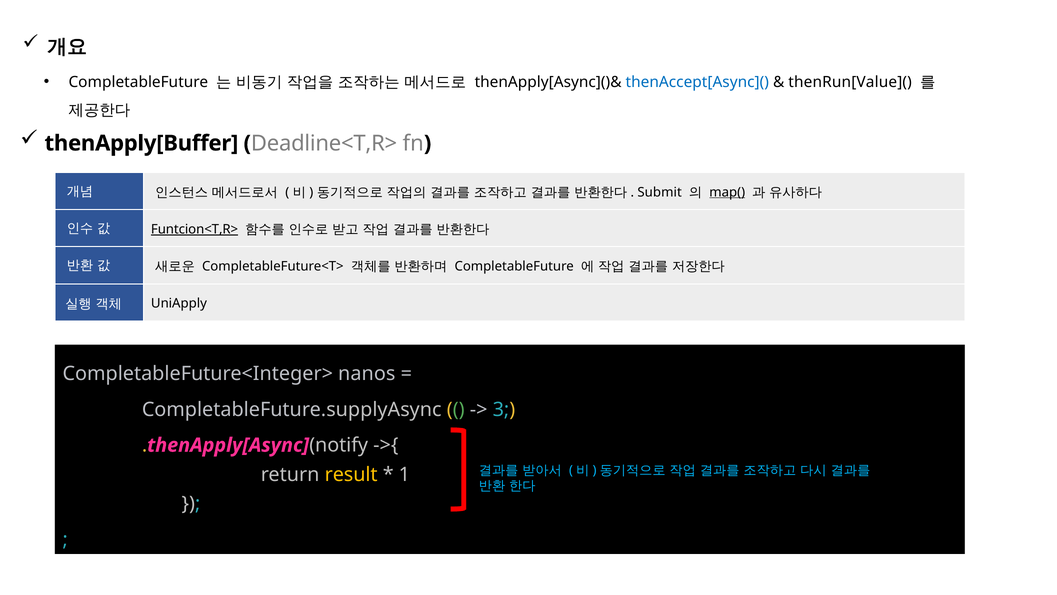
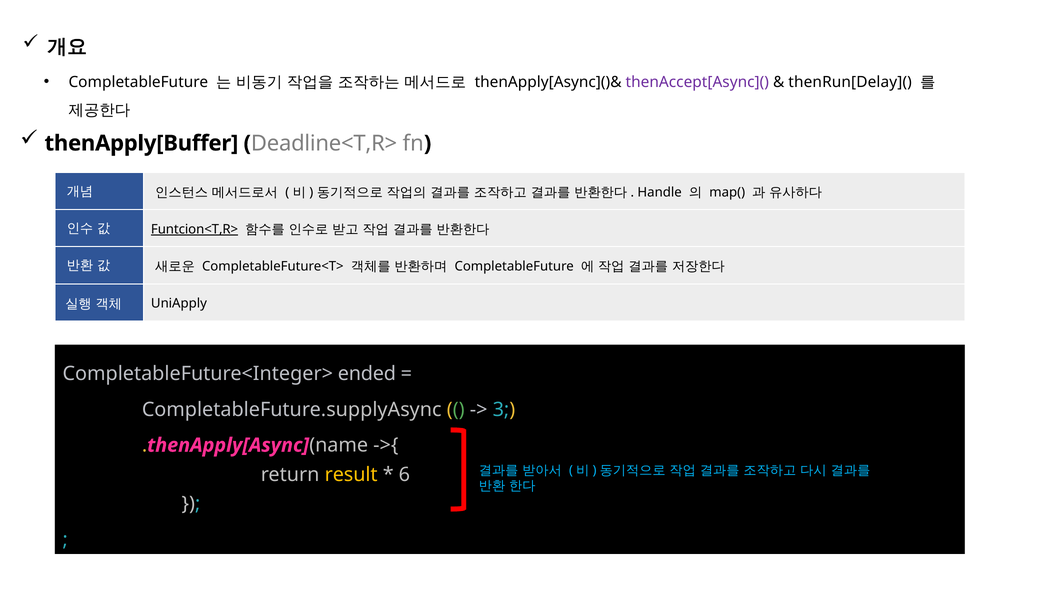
thenAccept[Async]( colour: blue -> purple
thenRun[Value](: thenRun[Value]( -> thenRun[Delay](
Submit: Submit -> Handle
map( underline: present -> none
nanos: nanos -> ended
notify: notify -> name
1: 1 -> 6
